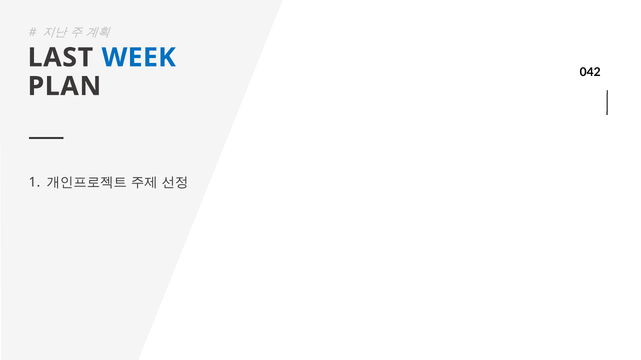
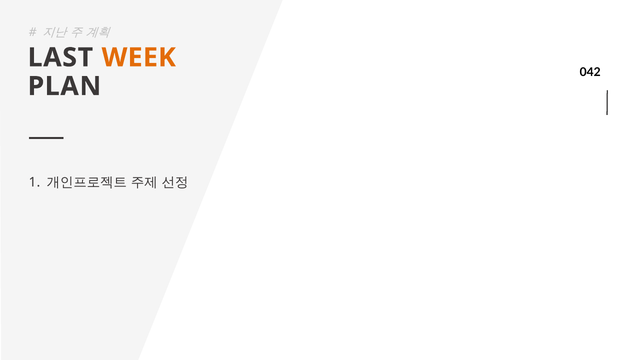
WEEK colour: blue -> orange
